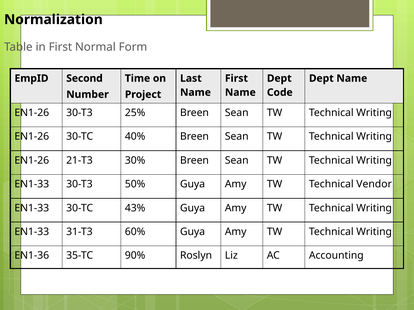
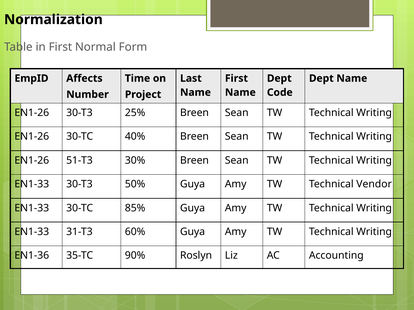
Second: Second -> Affects
21-T3: 21-T3 -> 51-T3
43%: 43% -> 85%
